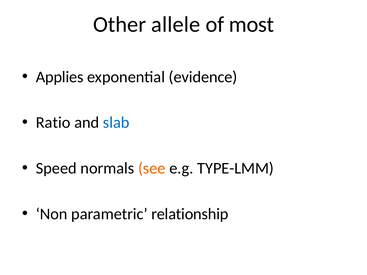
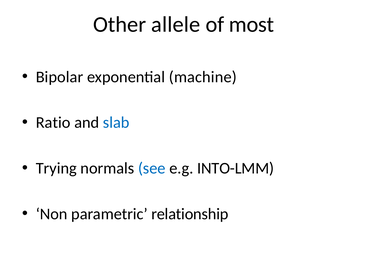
Applies: Applies -> Bipolar
evidence: evidence -> machine
Speed: Speed -> Trying
see colour: orange -> blue
TYPE-LMM: TYPE-LMM -> INTO-LMM
